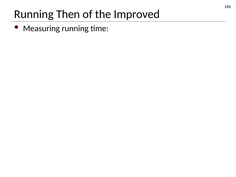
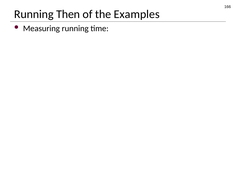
Improved: Improved -> Examples
